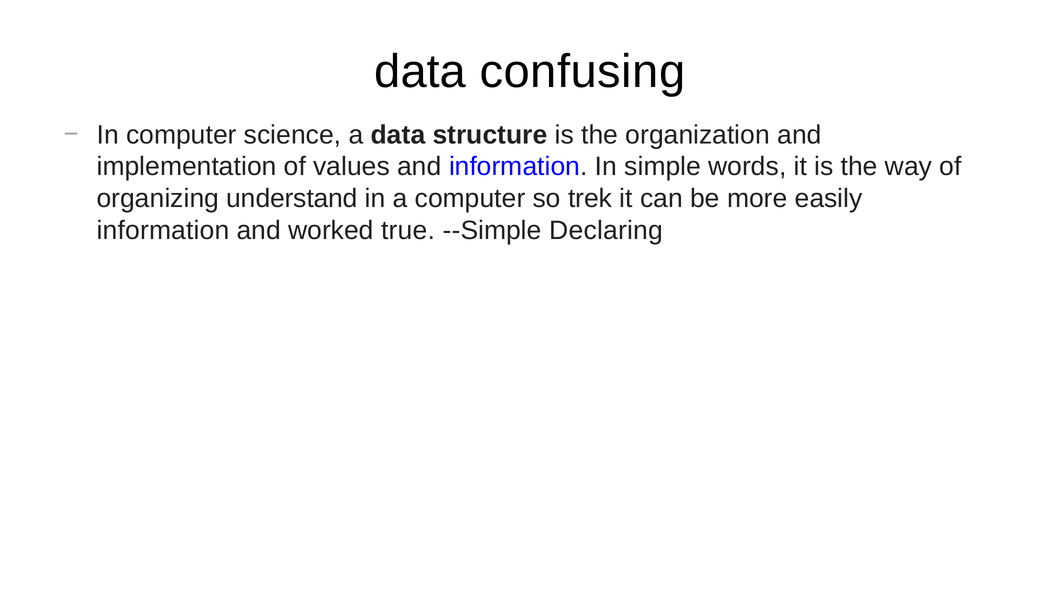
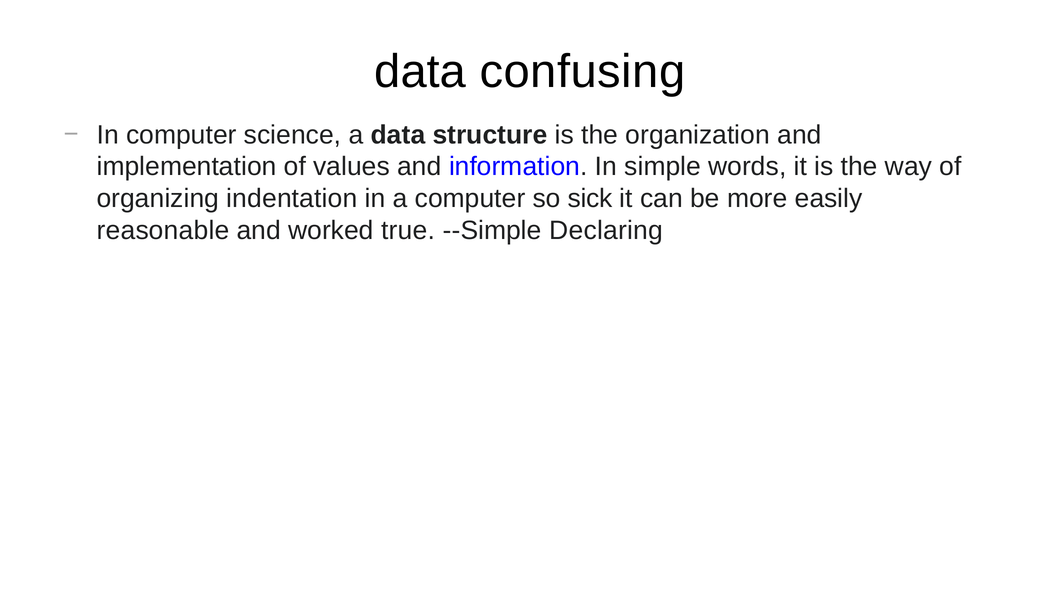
understand: understand -> indentation
trek: trek -> sick
information at (163, 230): information -> reasonable
